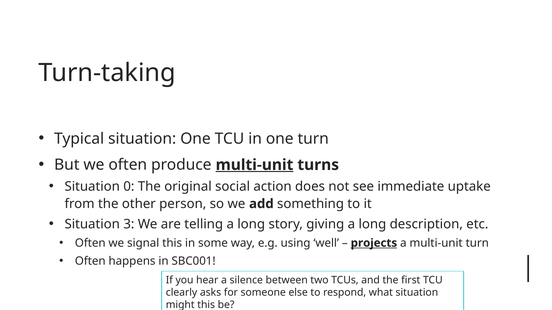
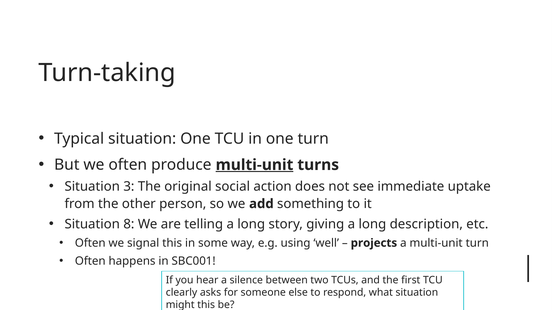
0: 0 -> 3
3: 3 -> 8
projects underline: present -> none
